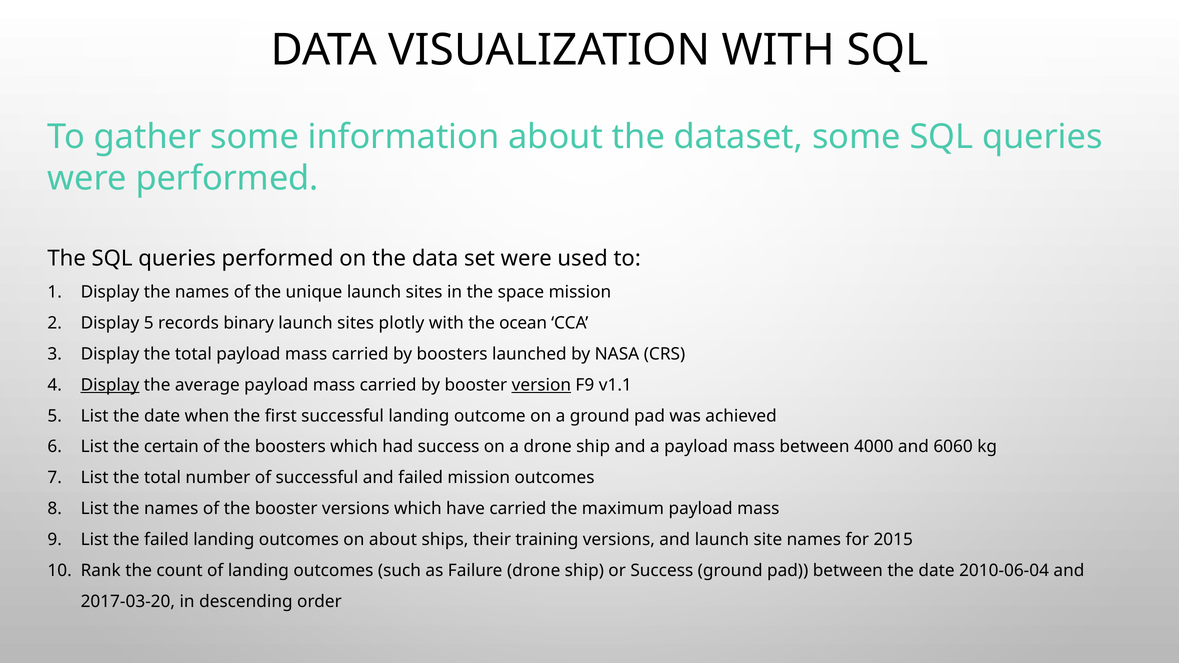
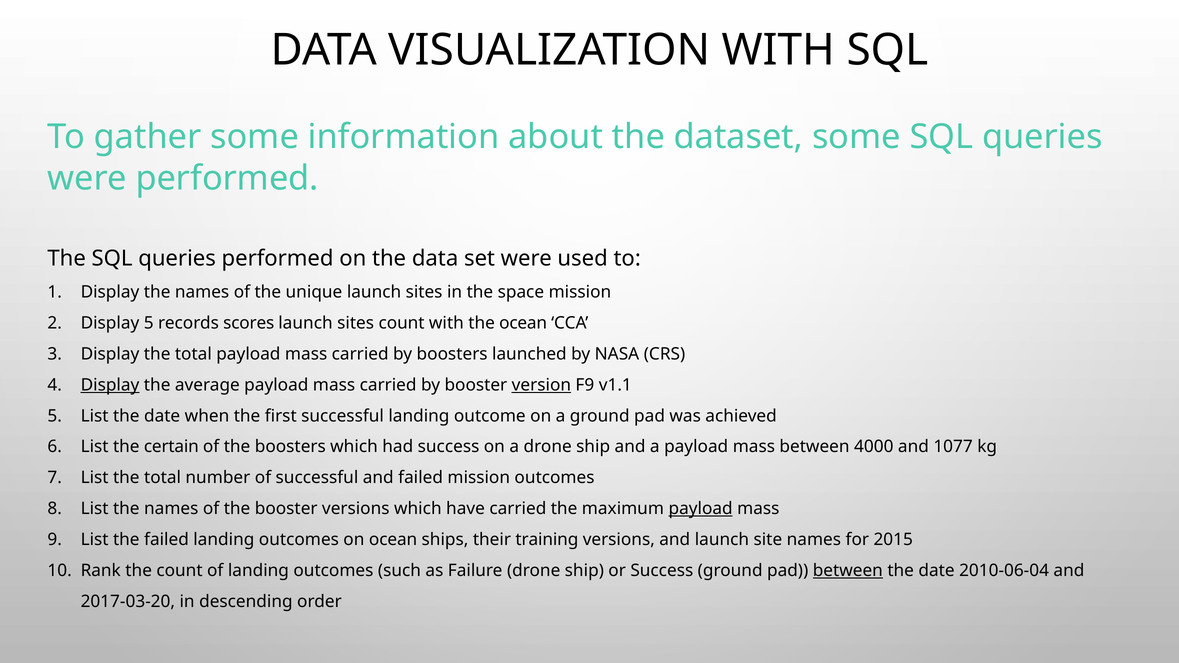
binary: binary -> scores
sites plotly: plotly -> count
6060: 6060 -> 1077
payload at (701, 509) underline: none -> present
on about: about -> ocean
between at (848, 571) underline: none -> present
